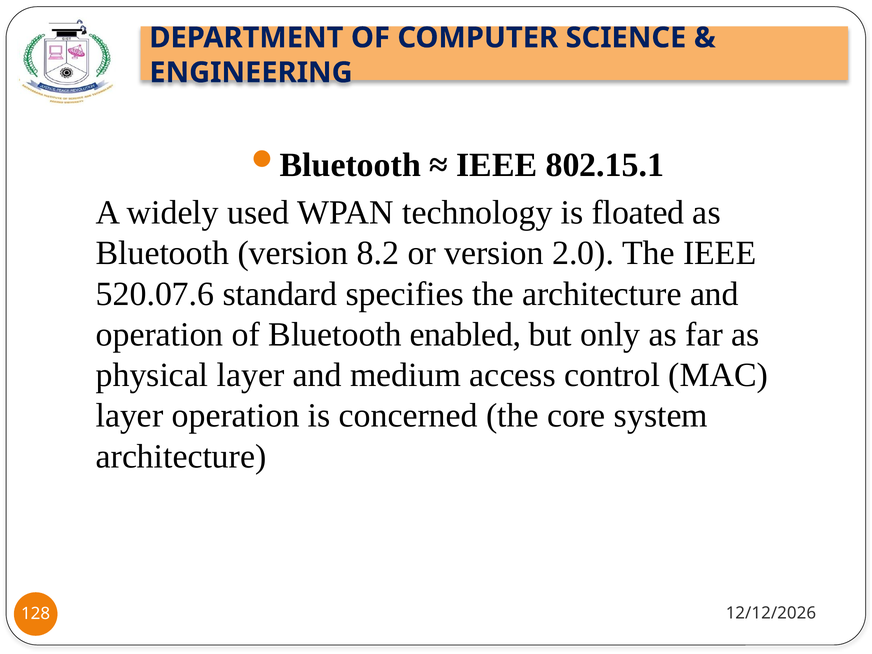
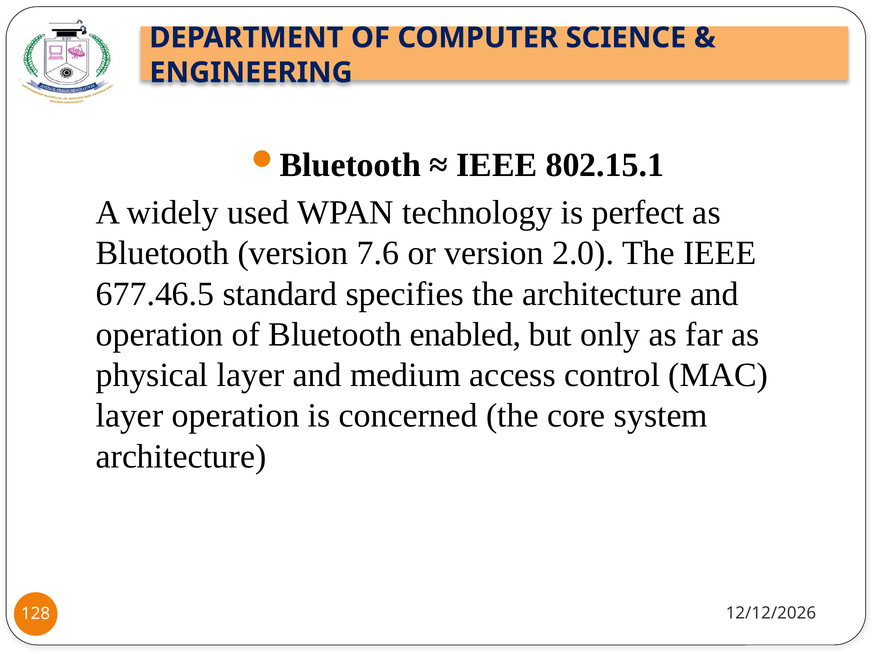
floated: floated -> perfect
8.2: 8.2 -> 7.6
520.07.6: 520.07.6 -> 677.46.5
